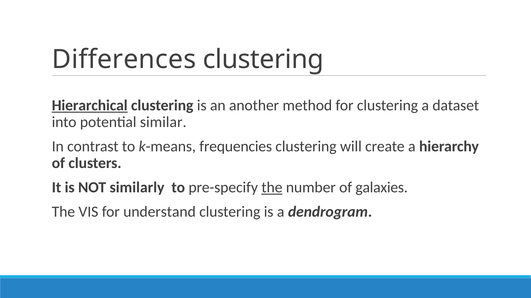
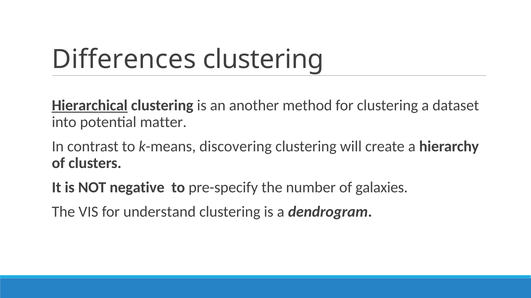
similar: similar -> matter
frequencies: frequencies -> discovering
similarly: similarly -> negative
the at (272, 188) underline: present -> none
